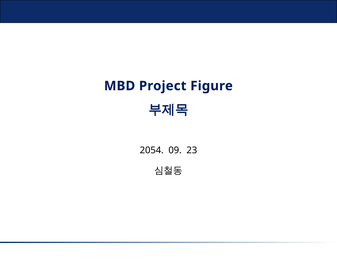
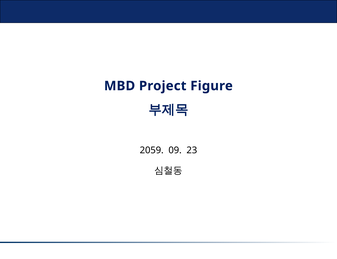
2054: 2054 -> 2059
